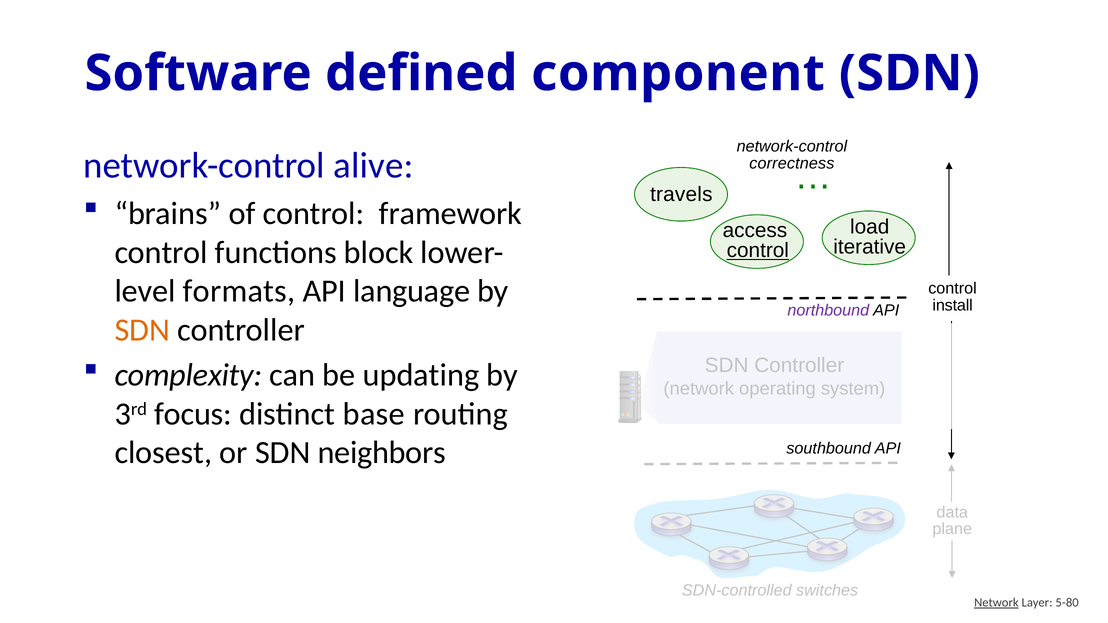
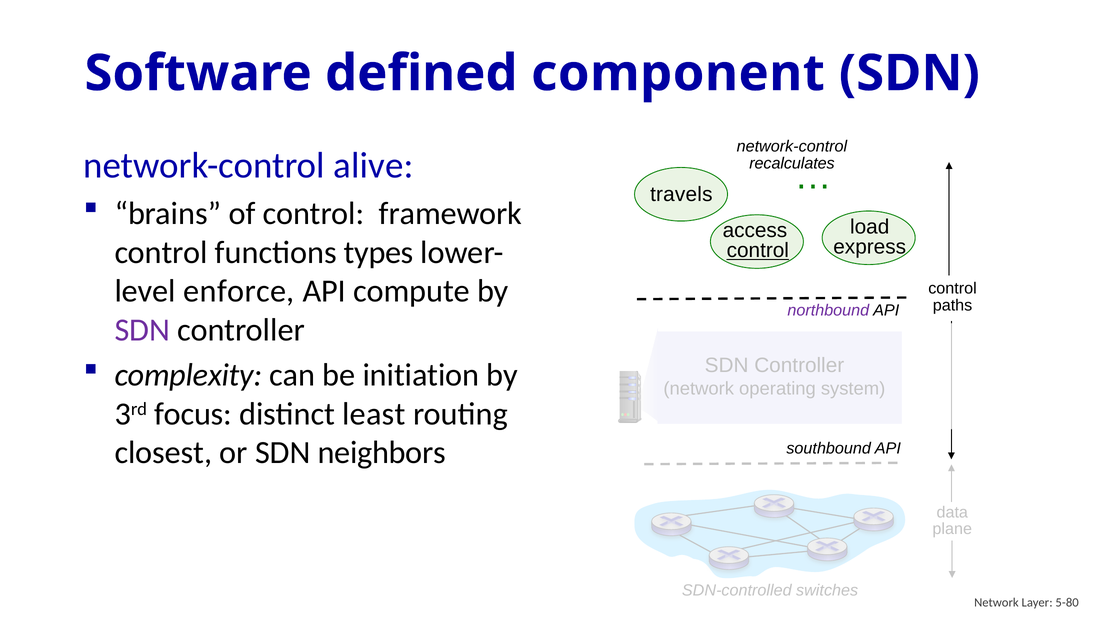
correctness: correctness -> recalculates
iterative: iterative -> express
block: block -> types
formats: formats -> enforce
language: language -> compute
install: install -> paths
SDN at (142, 330) colour: orange -> purple
updating: updating -> initiation
base: base -> least
Network at (996, 603) underline: present -> none
